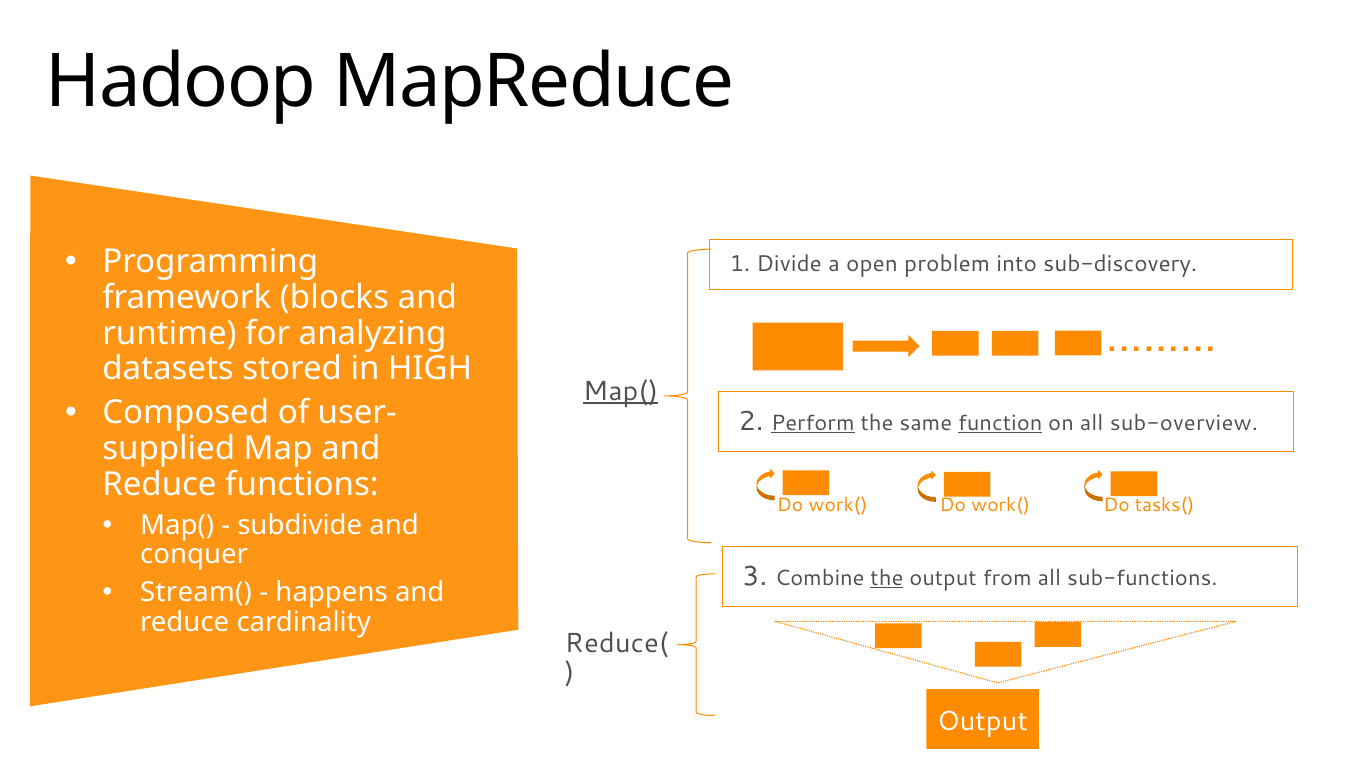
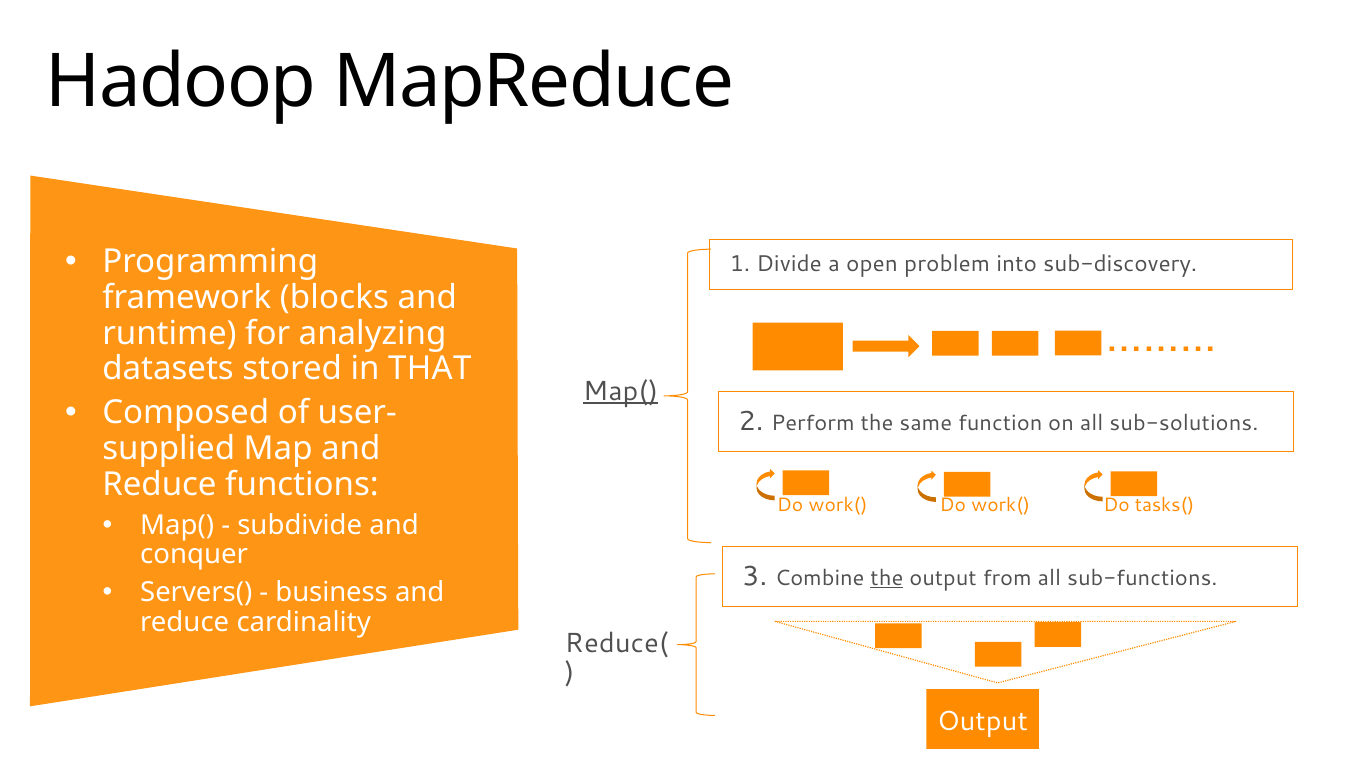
HIGH: HIGH -> THAT
Perform underline: present -> none
function underline: present -> none
sub-overview: sub-overview -> sub-solutions
Stream(: Stream( -> Servers(
happens: happens -> business
